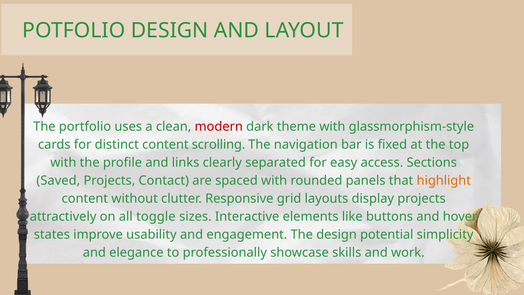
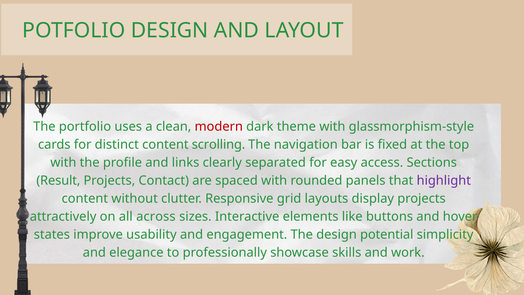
Saved: Saved -> Result
highlight colour: orange -> purple
toggle: toggle -> across
